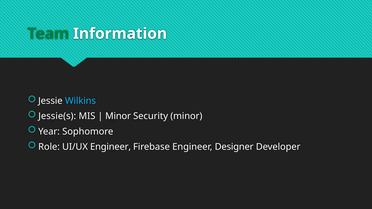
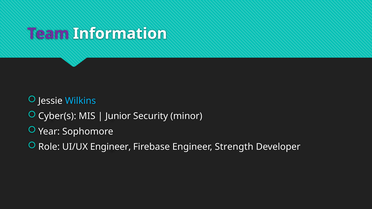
Team colour: green -> purple
Jessie(s: Jessie(s -> Cyber(s
Minor at (118, 116): Minor -> Junior
Designer: Designer -> Strength
